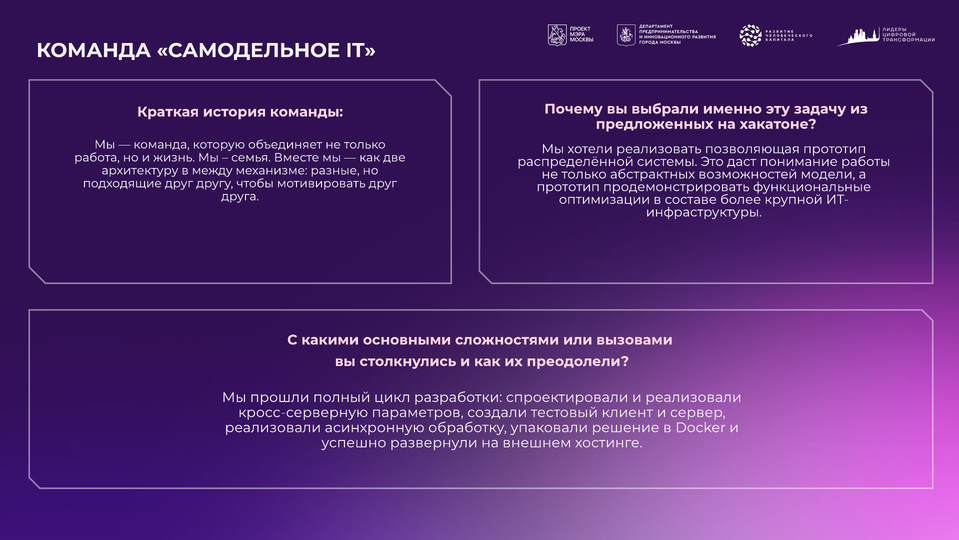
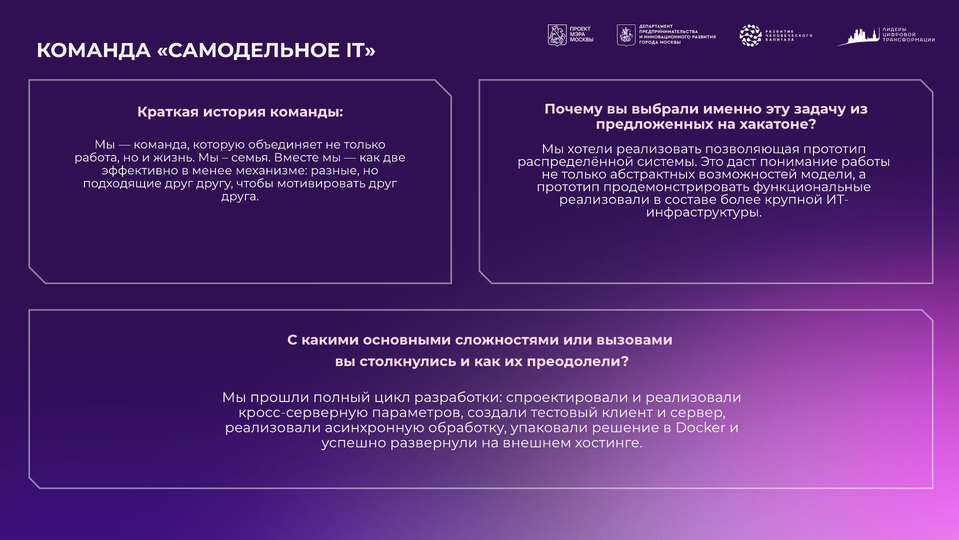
архитектуру: архитектуру -> эффективно
между: между -> менее
оптимизации at (605, 199): оптимизации -> реализовали
